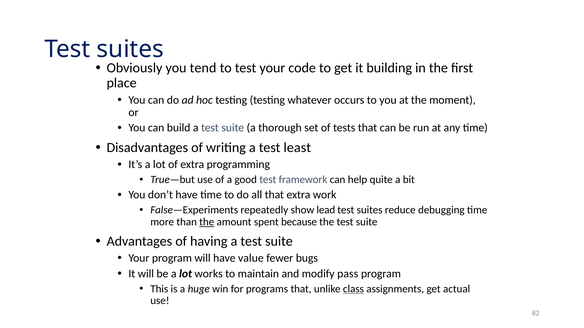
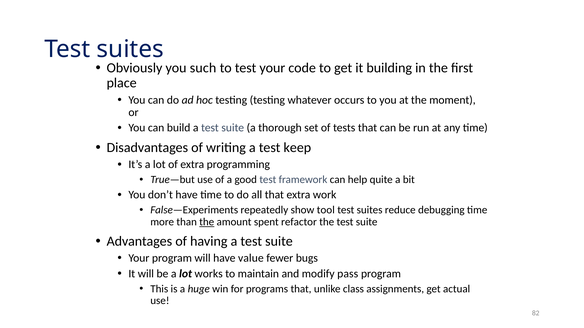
tend: tend -> such
least: least -> keep
lead: lead -> tool
because: because -> refactor
class underline: present -> none
